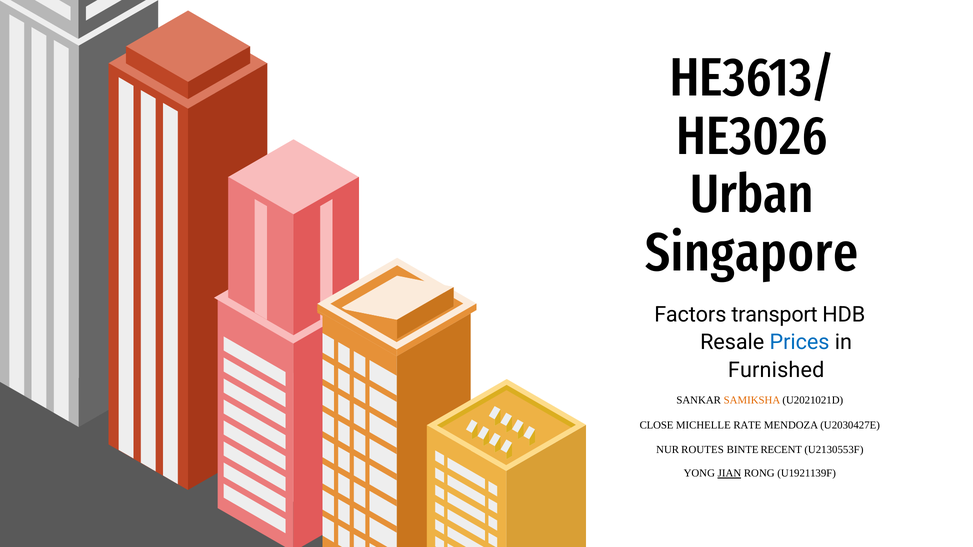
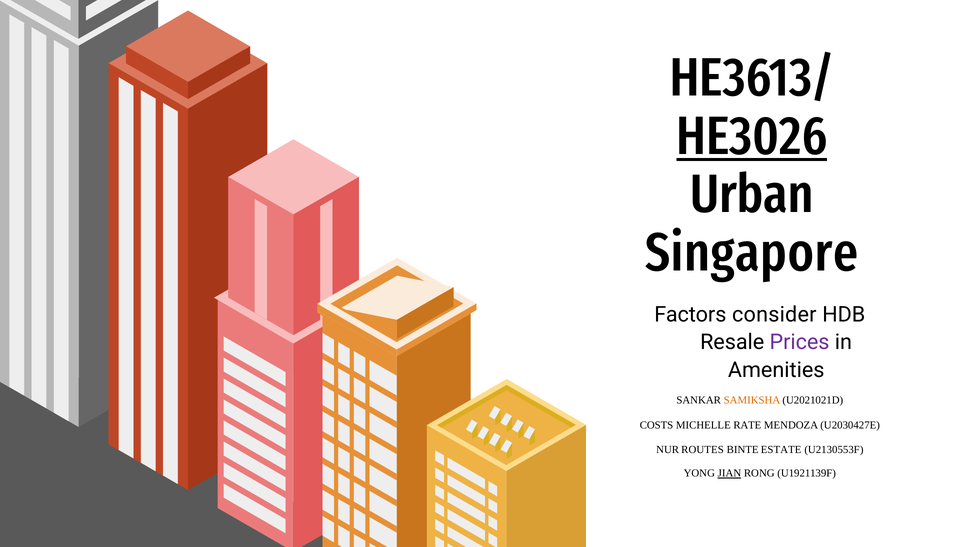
HE3026 underline: none -> present
transport: transport -> consider
Prices colour: blue -> purple
Furnished: Furnished -> Amenities
CLOSE: CLOSE -> COSTS
RECENT: RECENT -> ESTATE
